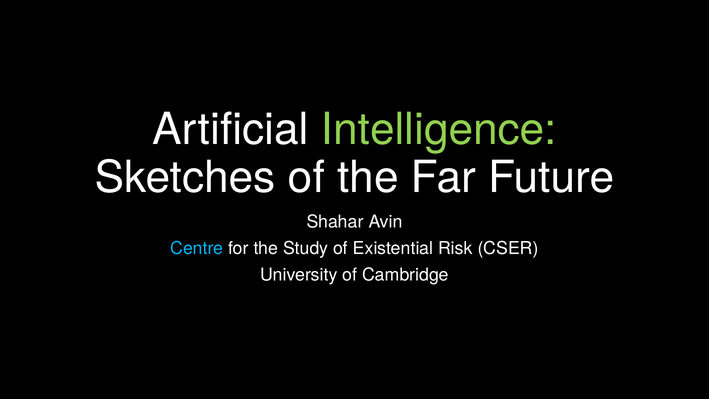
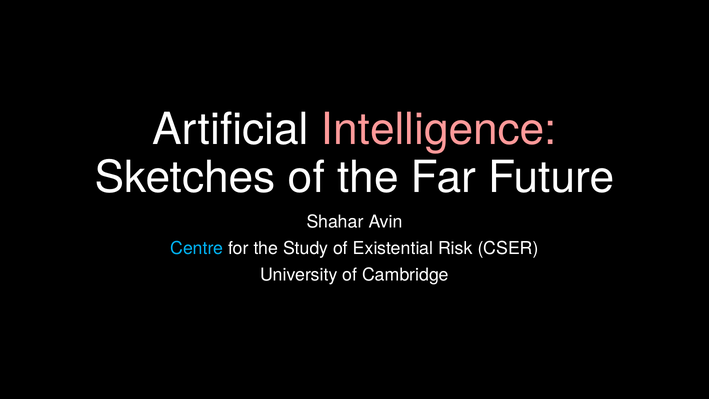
Intelligence colour: light green -> pink
